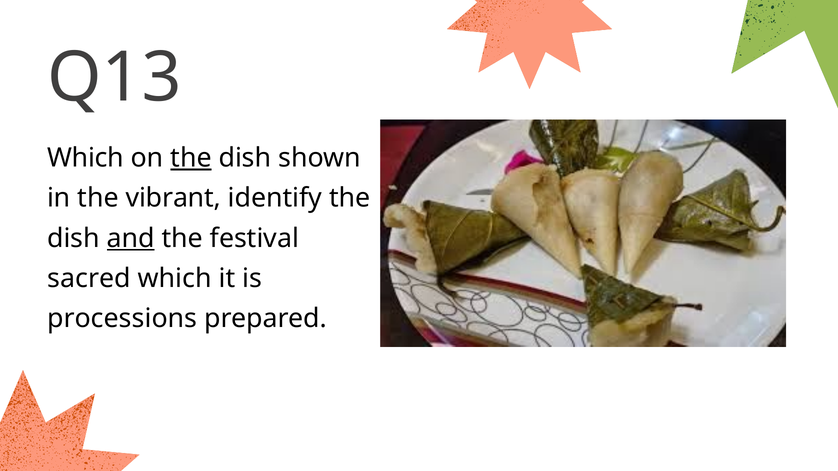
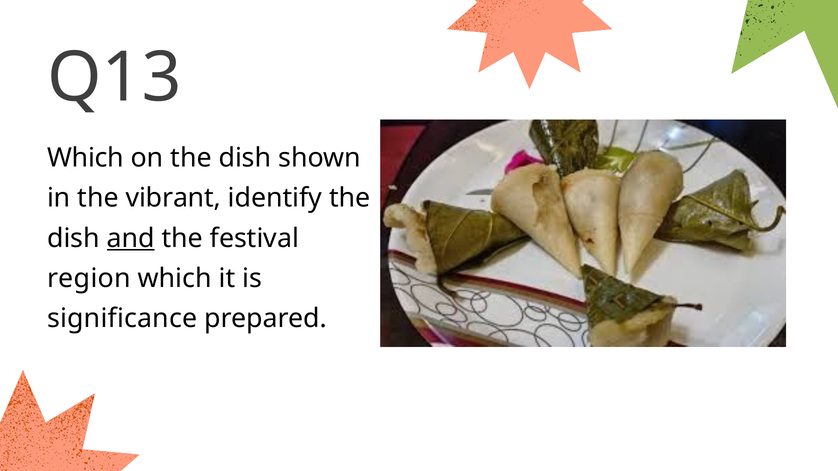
the at (191, 158) underline: present -> none
sacred: sacred -> region
processions: processions -> significance
